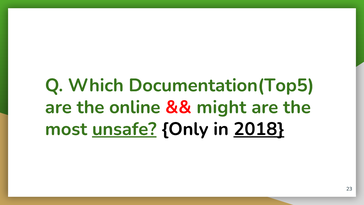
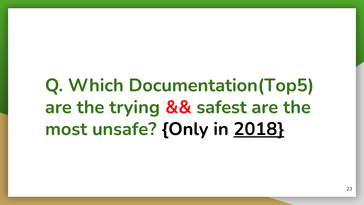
online: online -> trying
might: might -> safest
unsafe underline: present -> none
